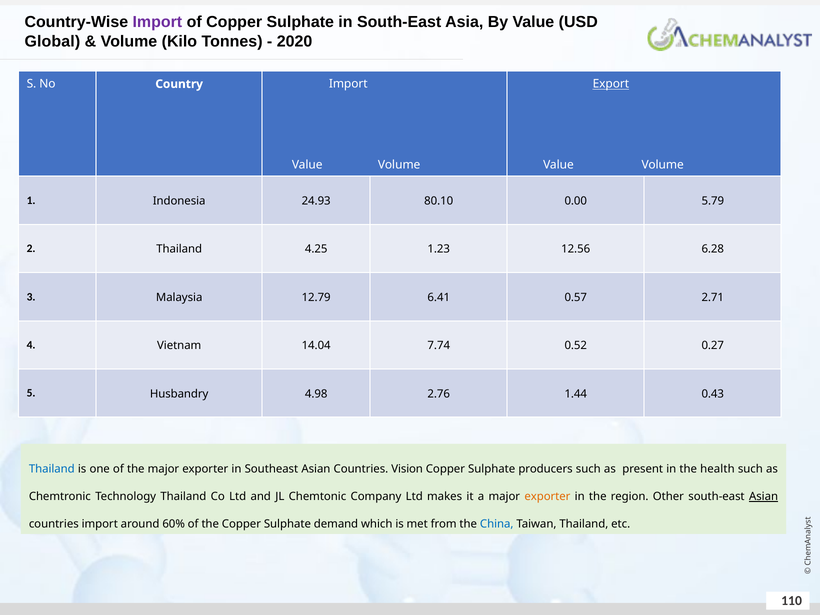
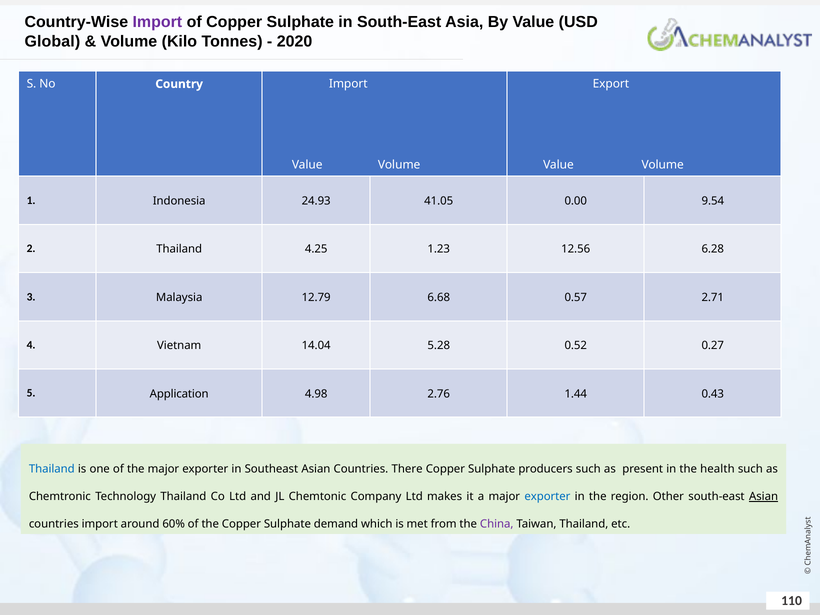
Export underline: present -> none
80.10: 80.10 -> 41.05
5.79: 5.79 -> 9.54
6.41: 6.41 -> 6.68
7.74: 7.74 -> 5.28
Husbandry: Husbandry -> Application
Vision: Vision -> There
exporter at (547, 497) colour: orange -> blue
China colour: blue -> purple
